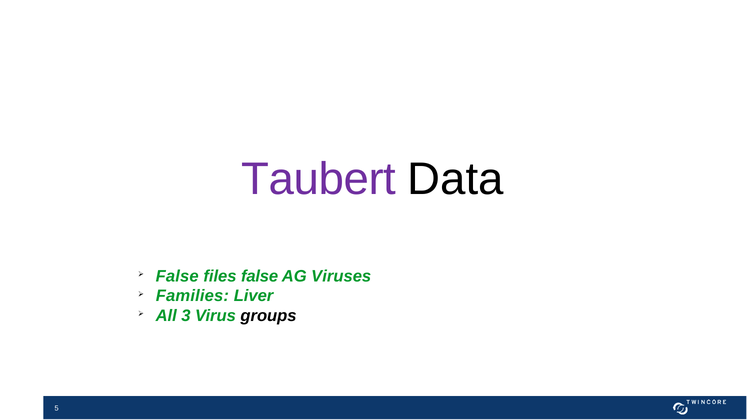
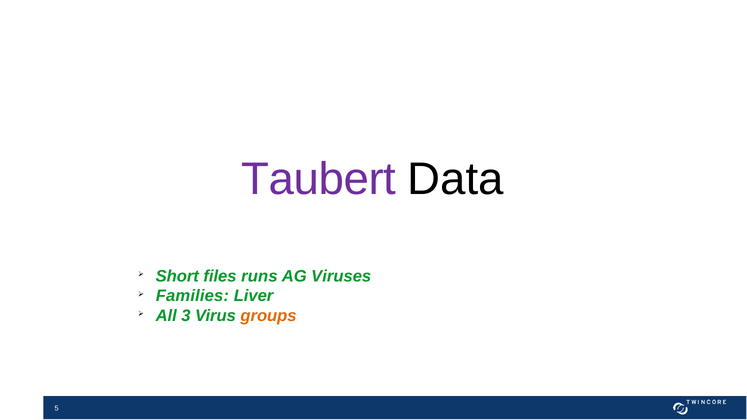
False at (177, 276): False -> Short
files false: false -> runs
groups colour: black -> orange
